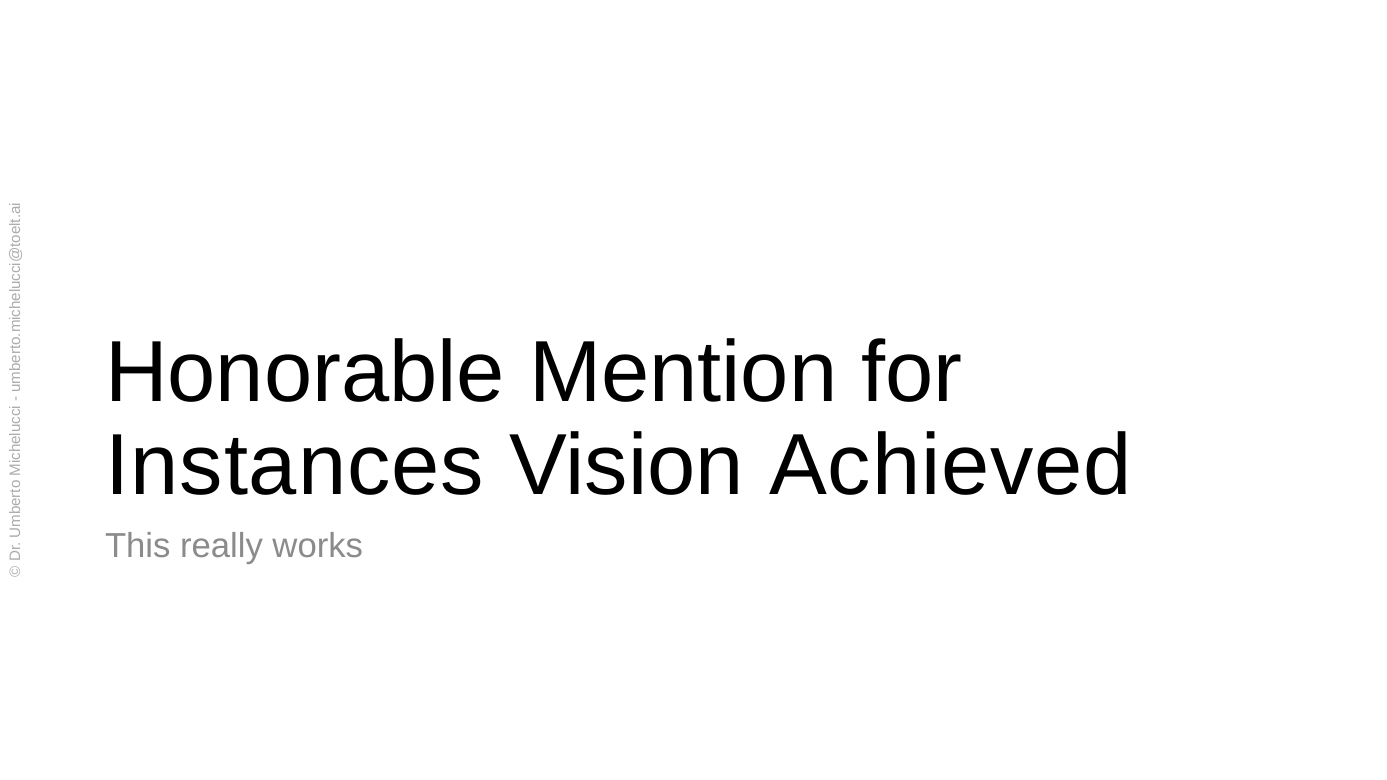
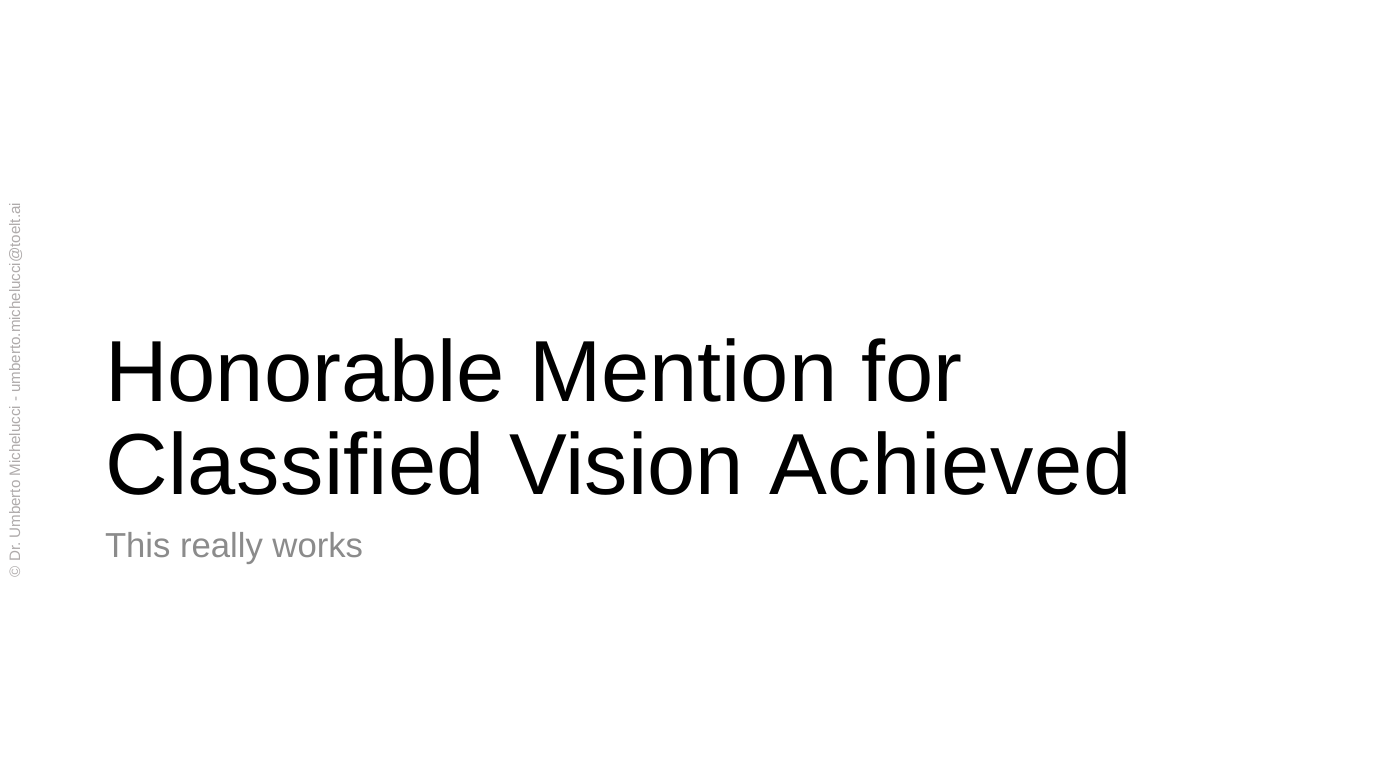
Instances: Instances -> Classified
